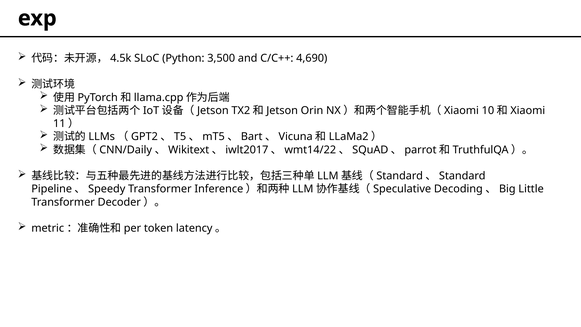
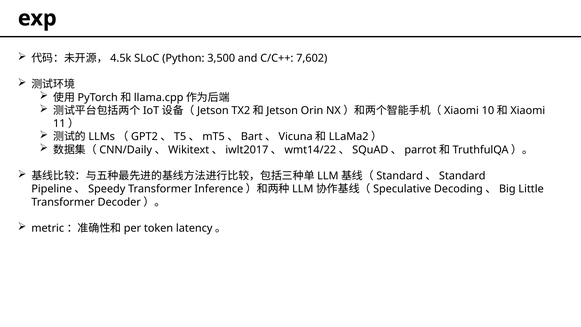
4,690: 4,690 -> 7,602
